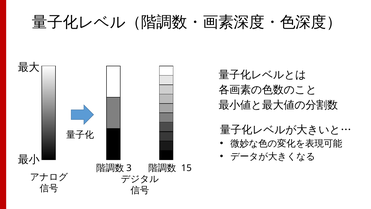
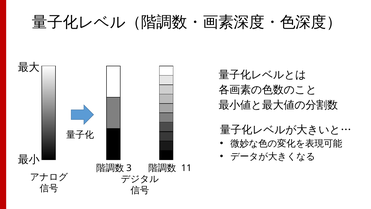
15: 15 -> 11
